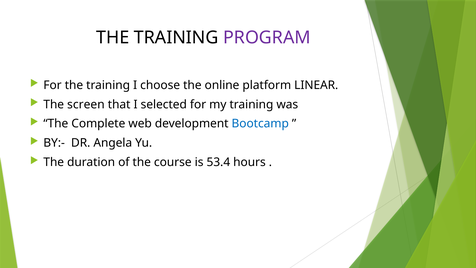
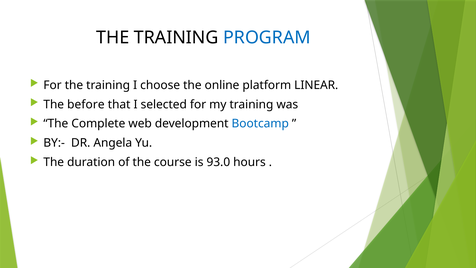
PROGRAM colour: purple -> blue
screen: screen -> before
53.4: 53.4 -> 93.0
